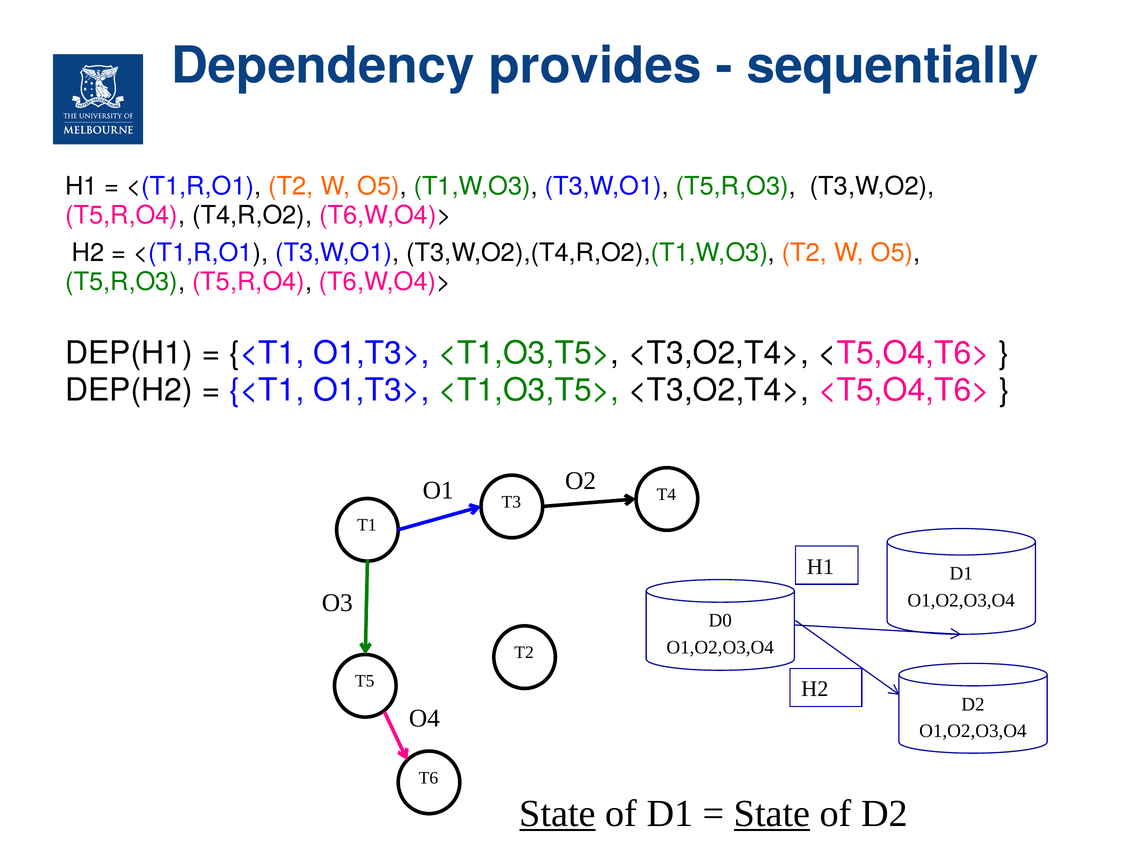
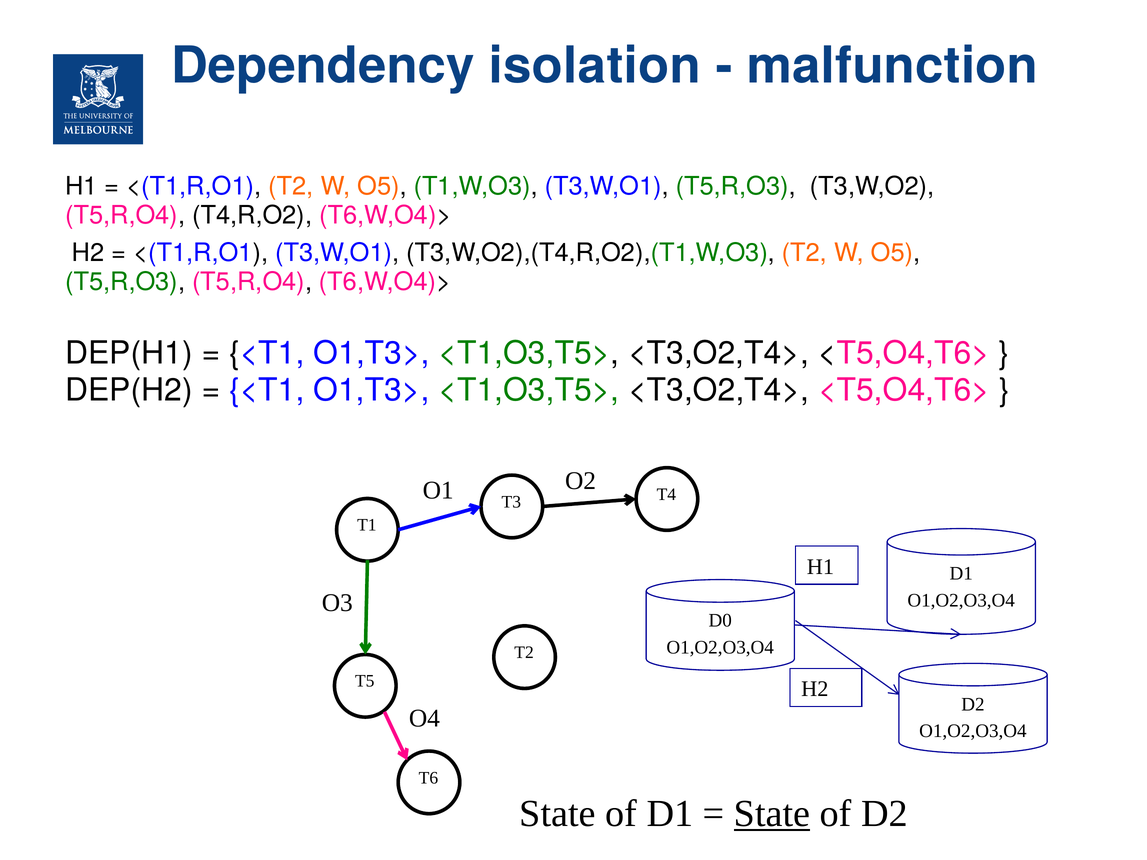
provides: provides -> isolation
sequentially: sequentially -> malfunction
State at (558, 814) underline: present -> none
